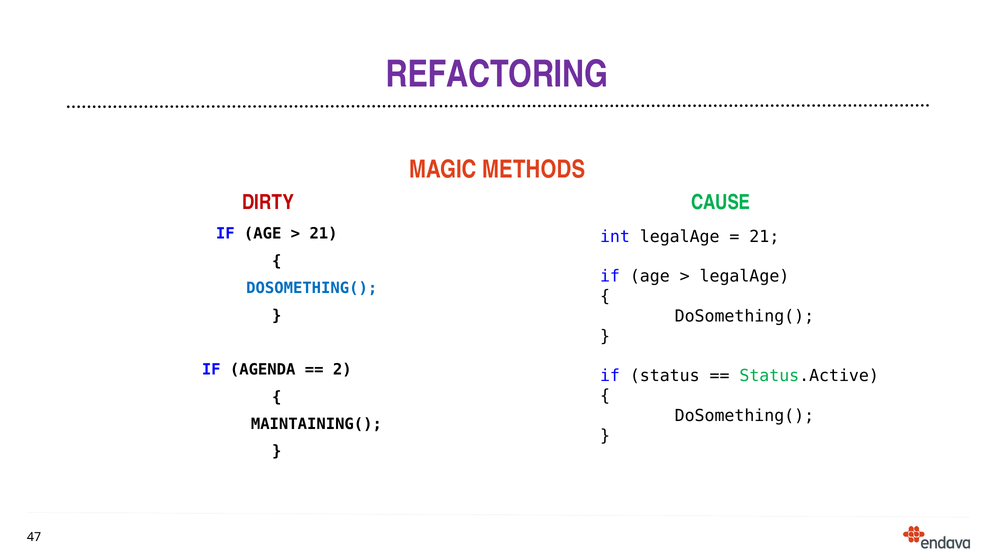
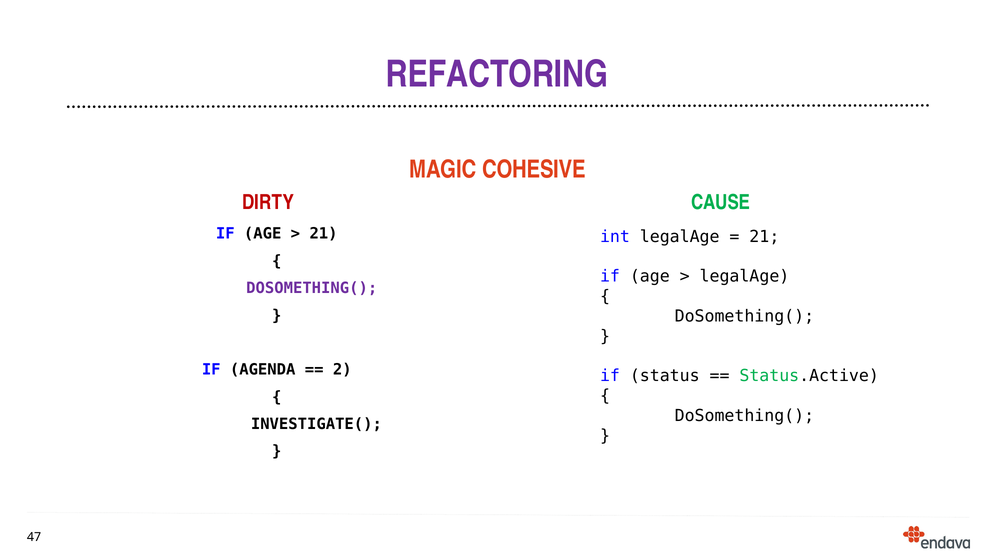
METHODS: METHODS -> COHESIVE
DOSOMETHING( at (312, 288) colour: blue -> purple
MAINTAINING(: MAINTAINING( -> INVESTIGATE(
